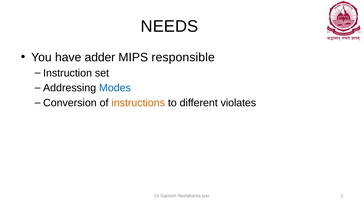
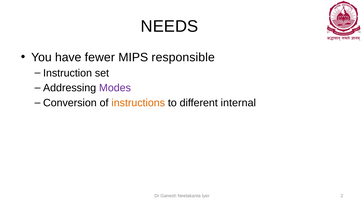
adder: adder -> fewer
Modes colour: blue -> purple
violates: violates -> internal
